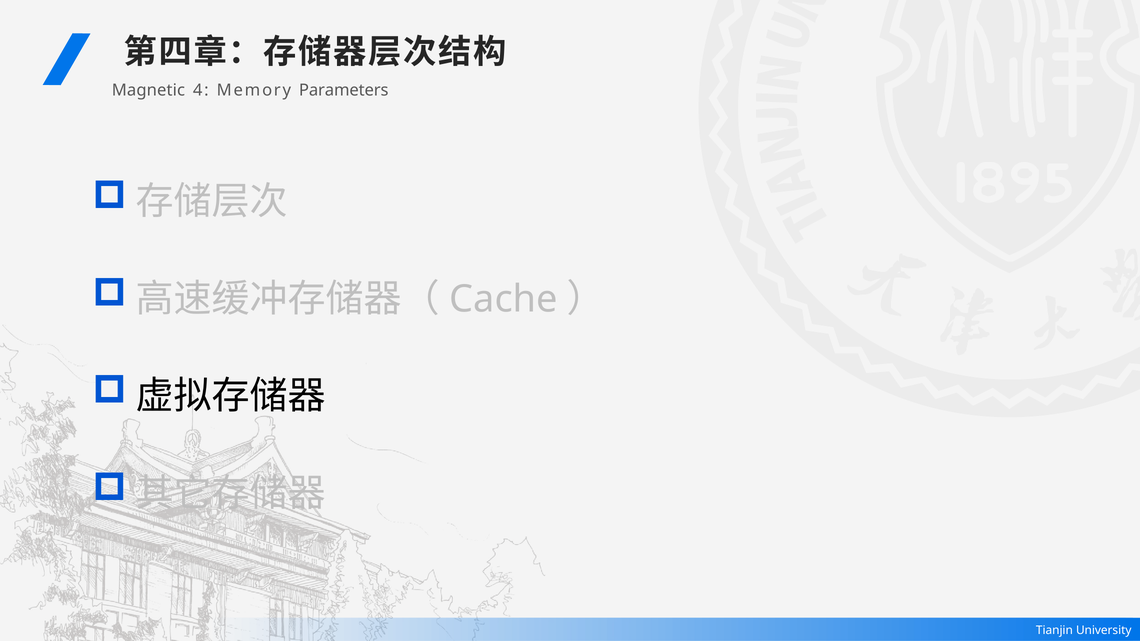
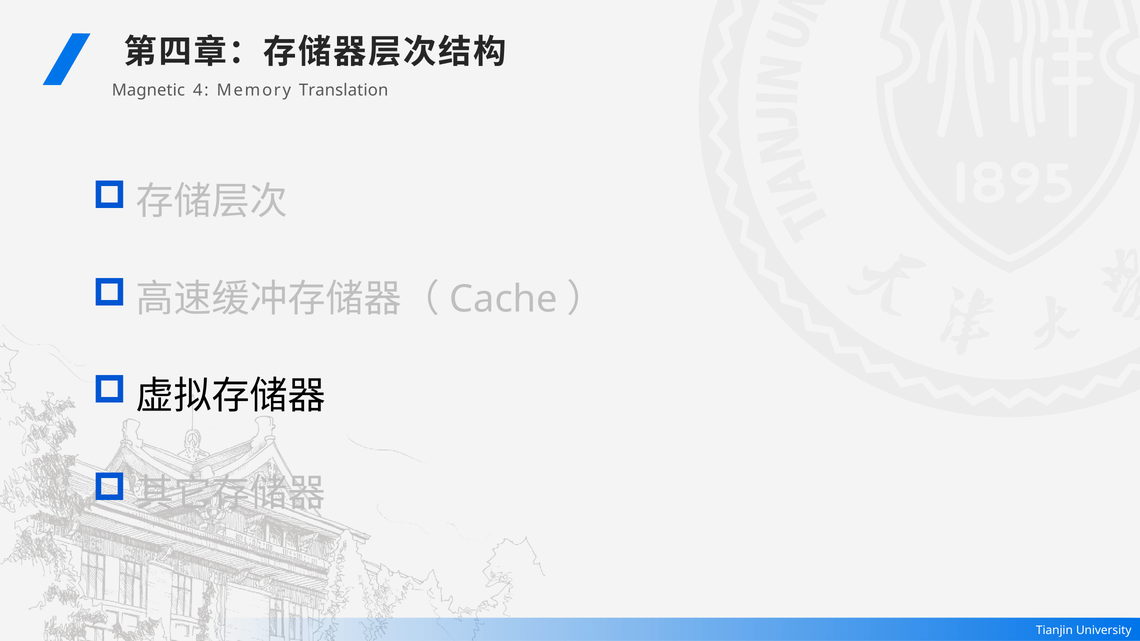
Parameters: Parameters -> Translation
